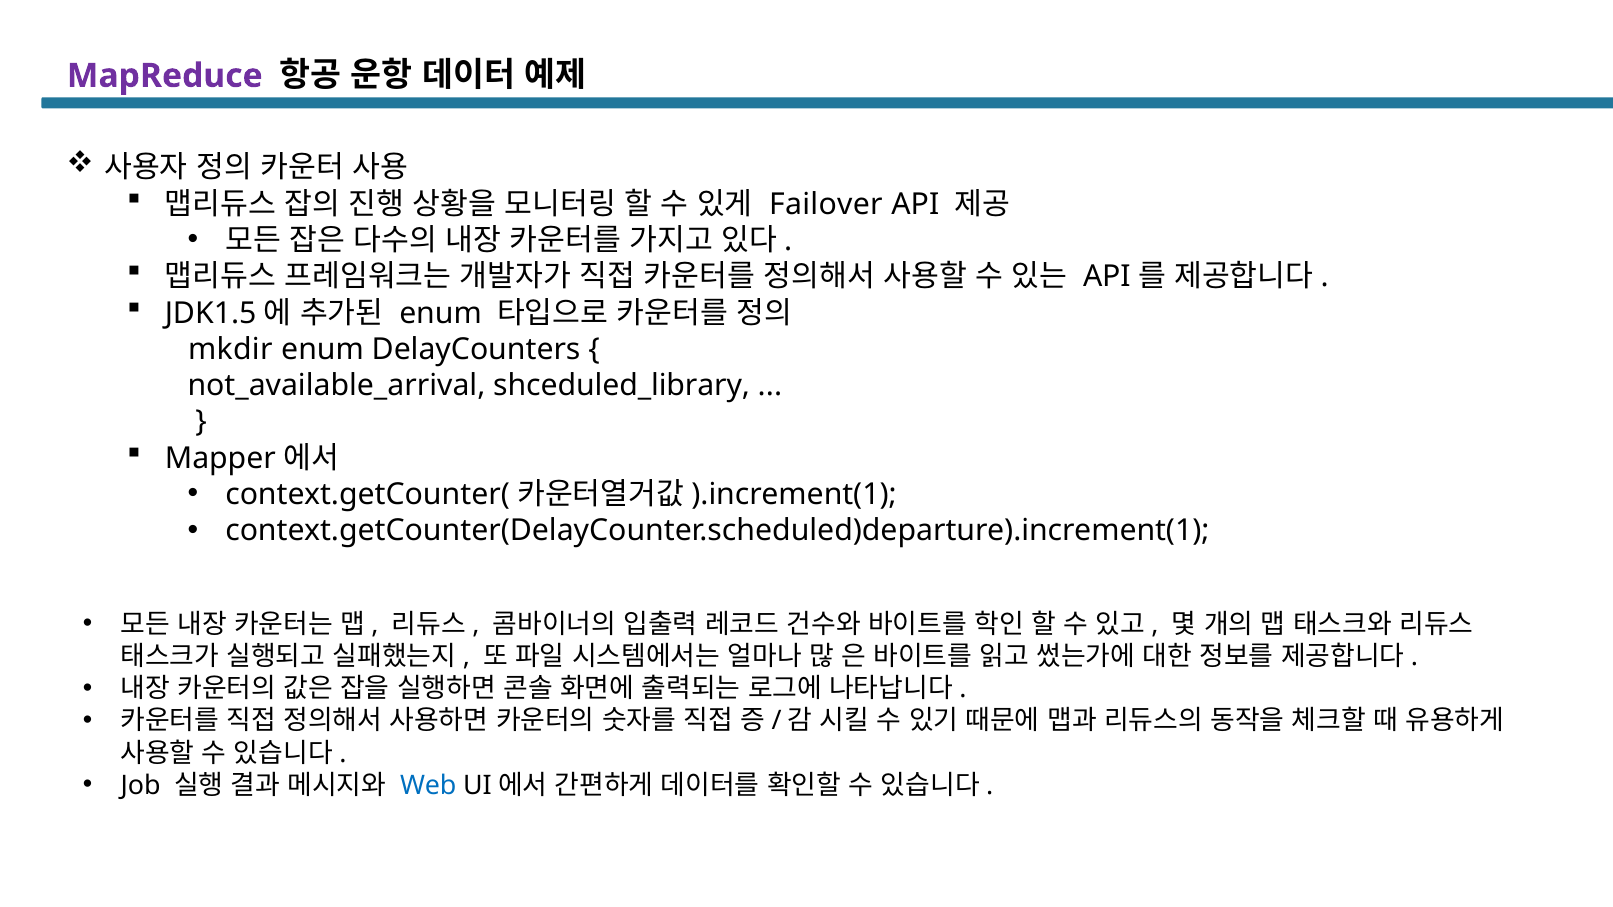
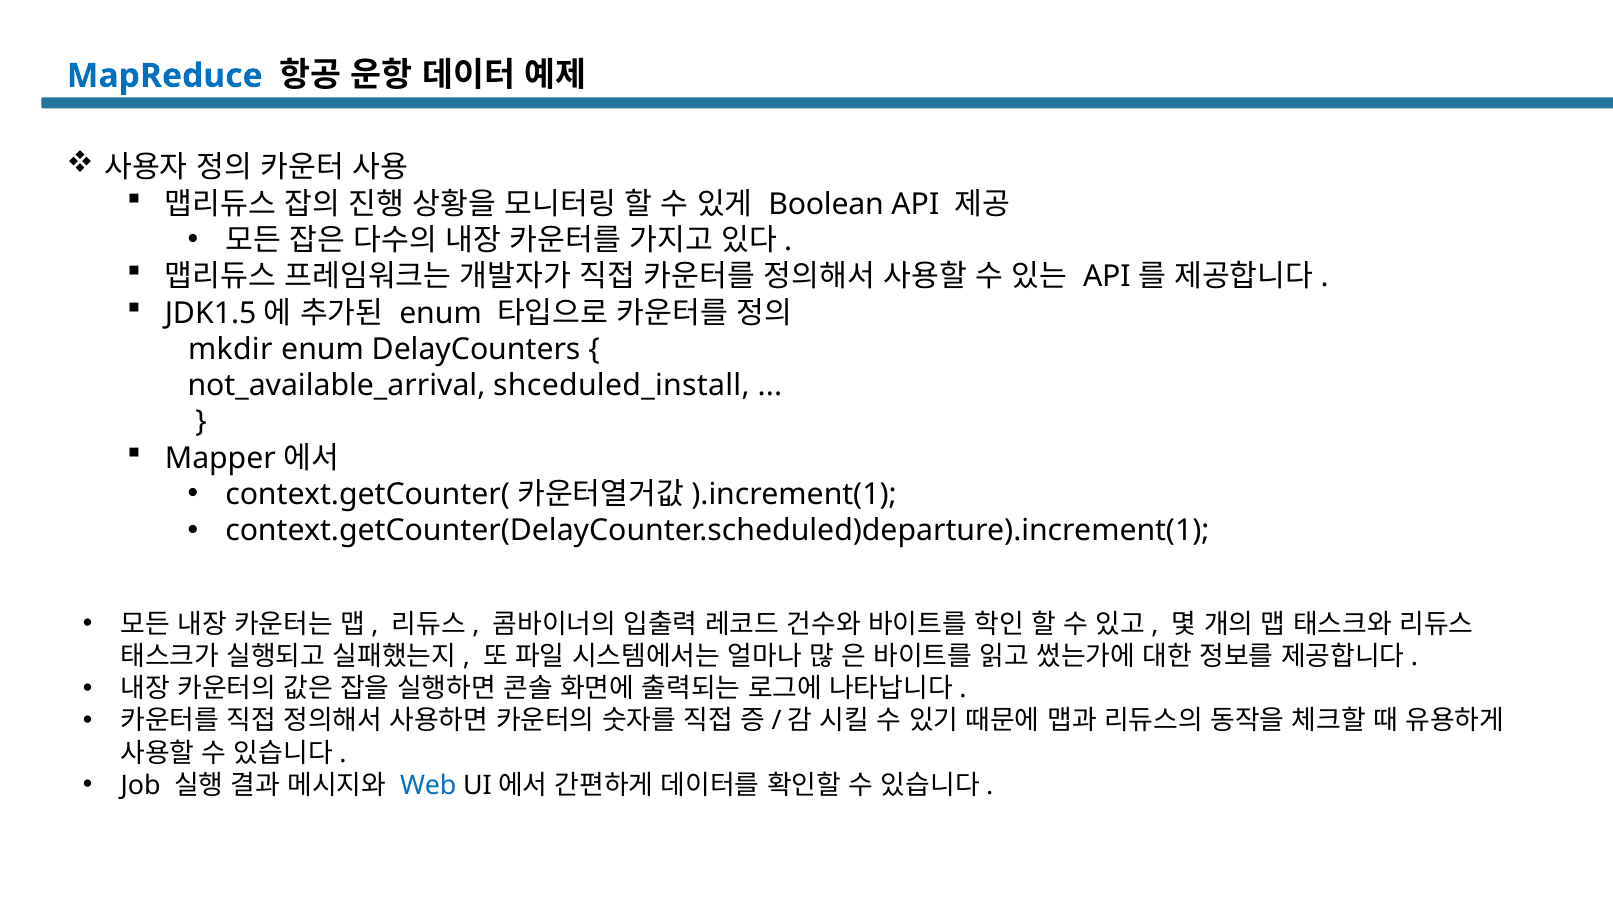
MapReduce colour: purple -> blue
Failover: Failover -> Boolean
shceduled_library: shceduled_library -> shceduled_install
